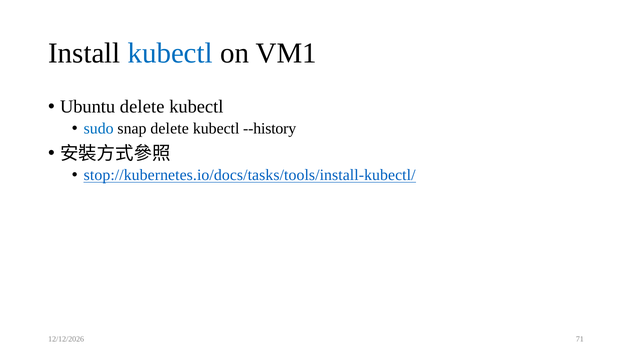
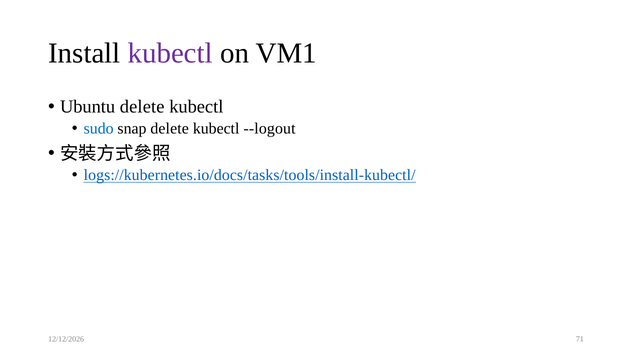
kubectl at (170, 53) colour: blue -> purple
--history: --history -> --logout
stop://kubernetes.io/docs/tasks/tools/install-kubectl/: stop://kubernetes.io/docs/tasks/tools/install-kubectl/ -> logs://kubernetes.io/docs/tasks/tools/install-kubectl/
